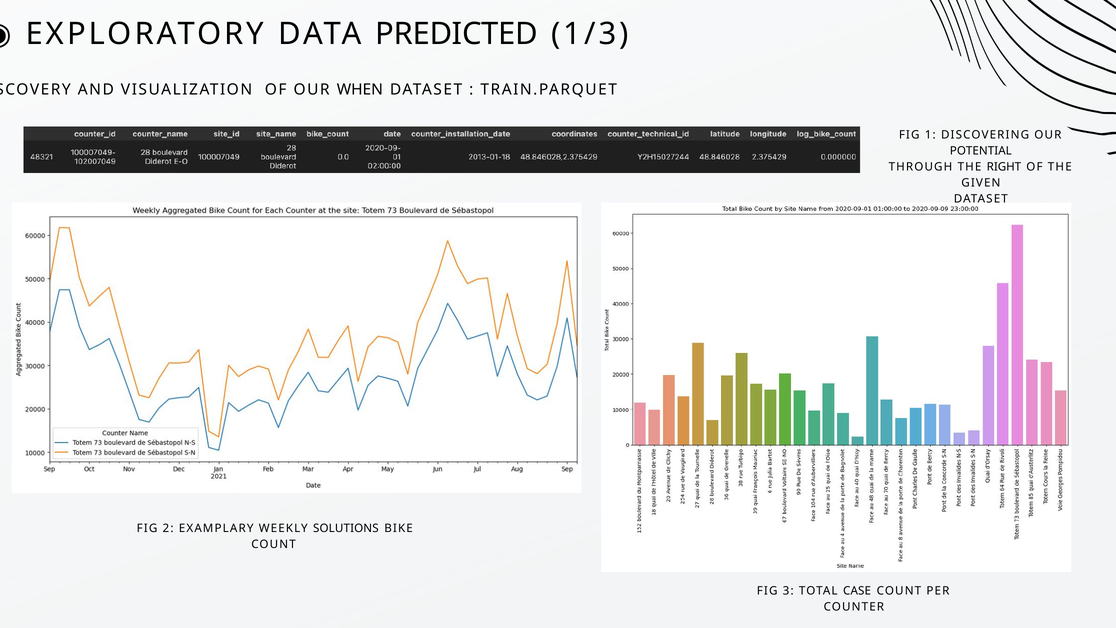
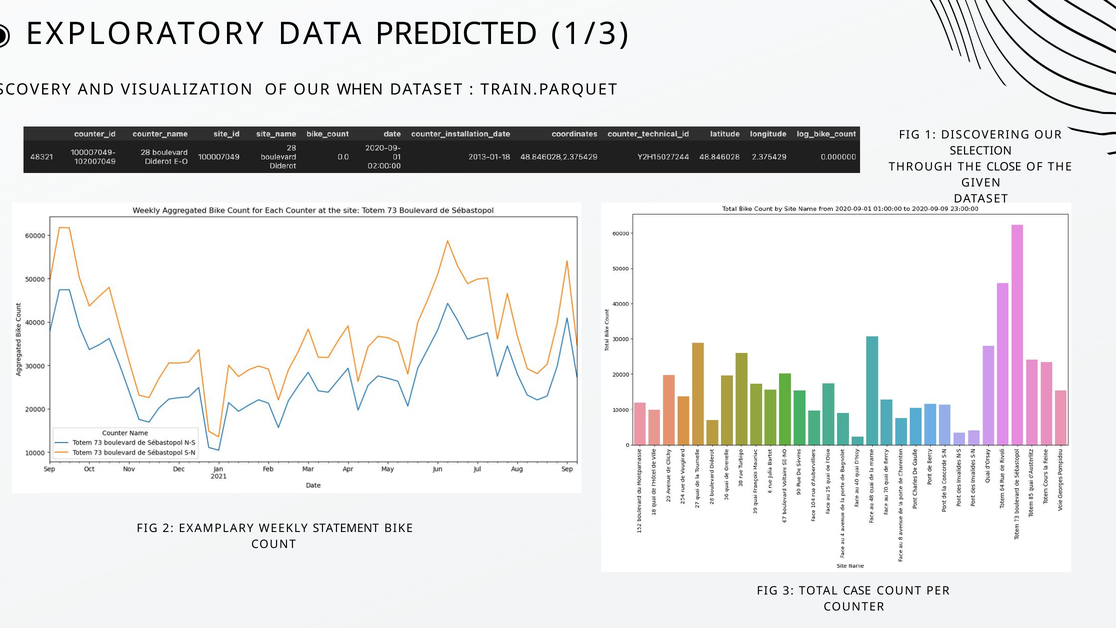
POTENTIAL: POTENTIAL -> SELECTION
RIGHT: RIGHT -> CLOSE
SOLUTIONS: SOLUTIONS -> STATEMENT
